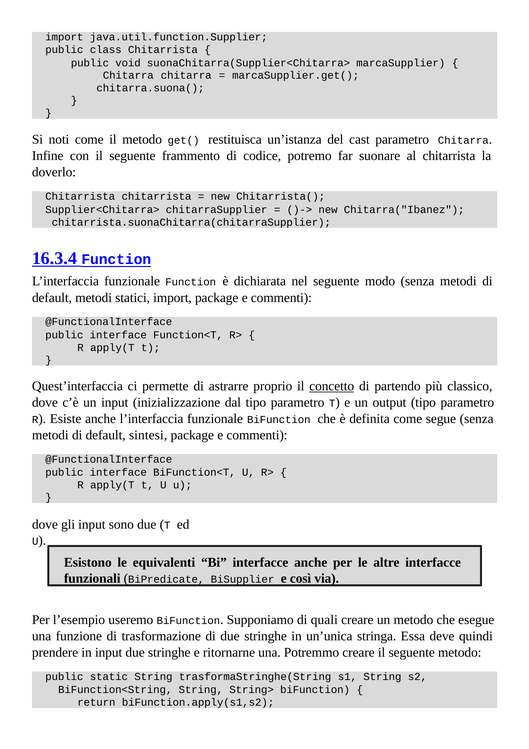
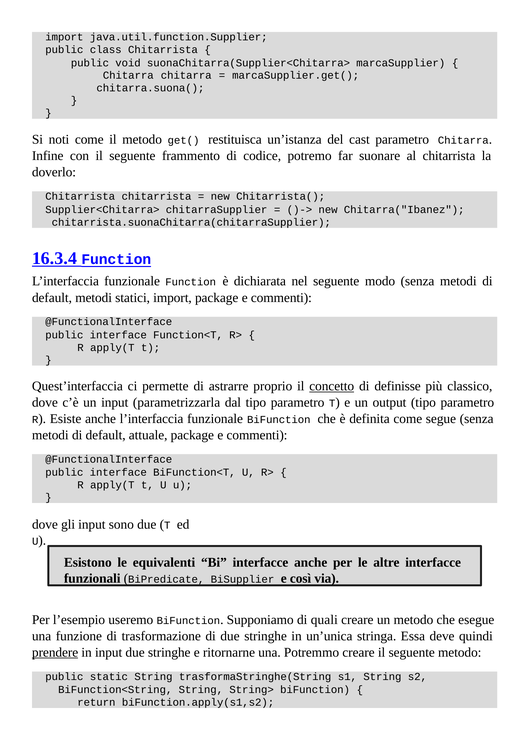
partendo: partendo -> definisse
inizializzazione: inizializzazione -> parametrizzarla
sintesi: sintesi -> attuale
prendere underline: none -> present
